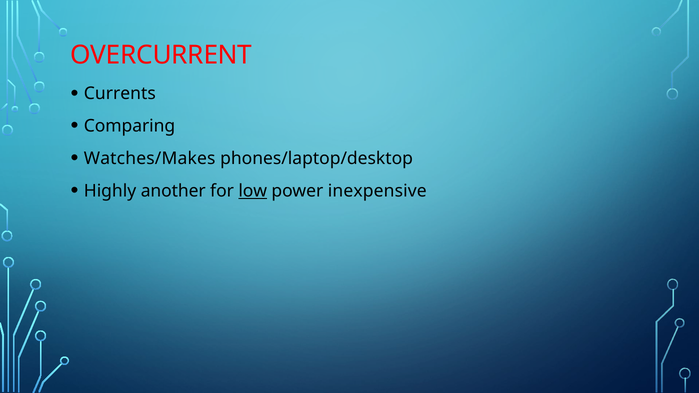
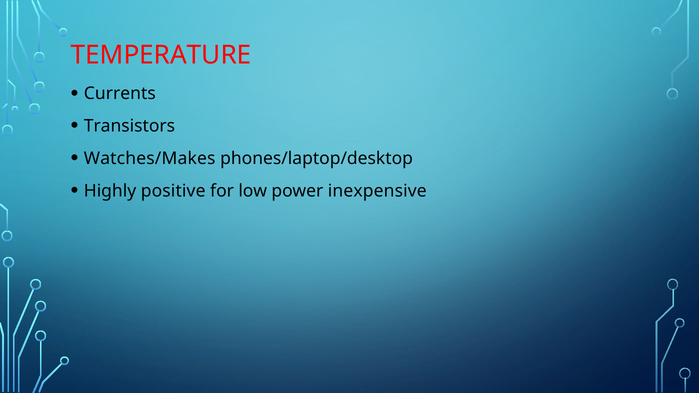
OVERCURRENT: OVERCURRENT -> TEMPERATURE
Comparing: Comparing -> Transistors
another: another -> positive
low underline: present -> none
